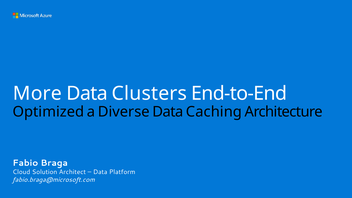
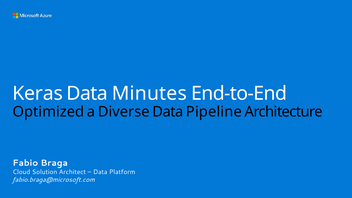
More: More -> Keras
Clusters: Clusters -> Minutes
Caching: Caching -> Pipeline
